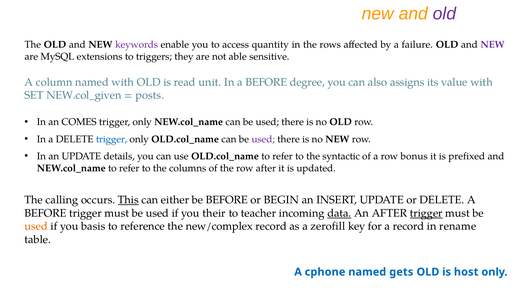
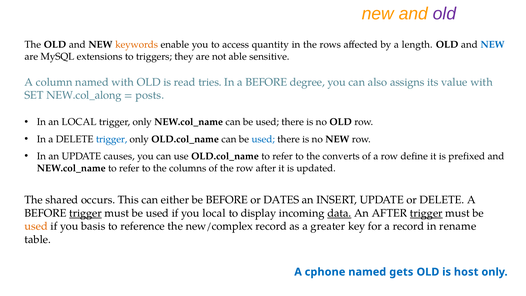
keywords colour: purple -> orange
failure: failure -> length
NEW at (493, 45) colour: purple -> blue
unit: unit -> tries
NEW.col_given: NEW.col_given -> NEW.col_along
an COMES: COMES -> LOCAL
used at (263, 139) colour: purple -> blue
details: details -> causes
syntactic: syntactic -> converts
bonus: bonus -> define
calling: calling -> shared
This underline: present -> none
BEGIN: BEGIN -> DATES
trigger at (86, 213) underline: none -> present
you their: their -> local
teacher: teacher -> display
zerofill: zerofill -> greater
